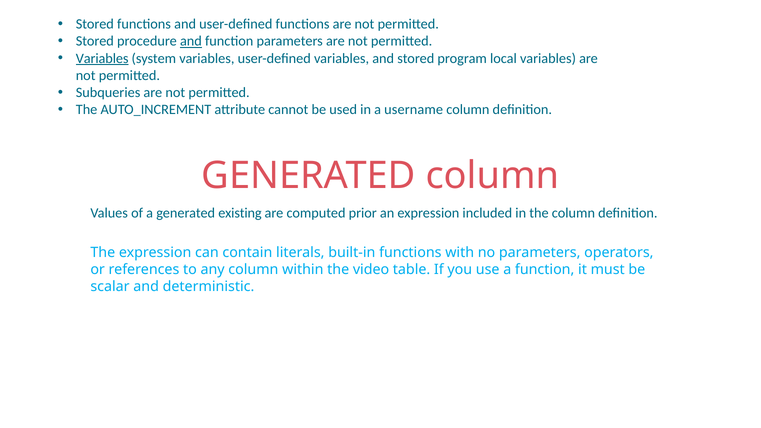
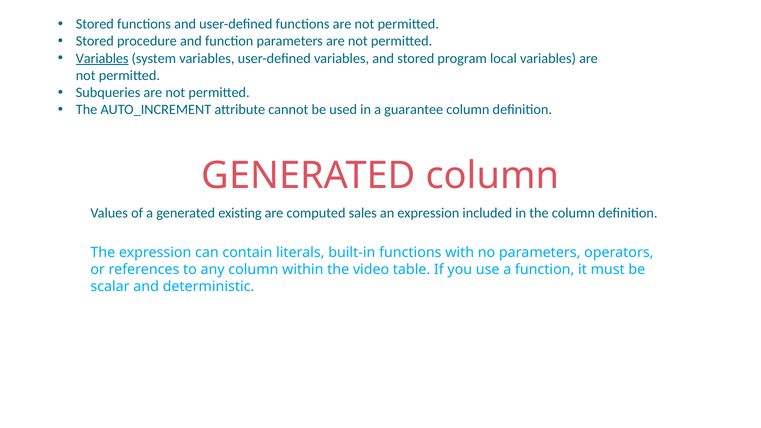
and at (191, 41) underline: present -> none
username: username -> guarantee
prior: prior -> sales
